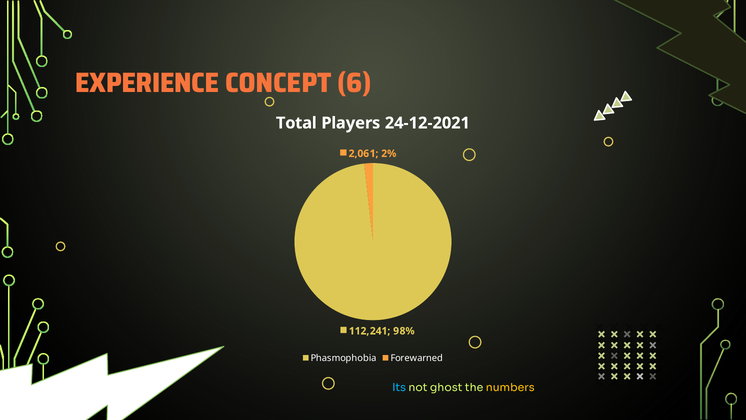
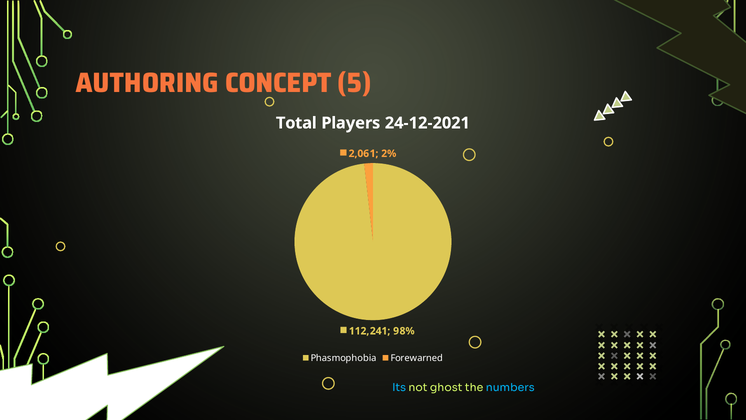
EXPERIENCE: EXPERIENCE -> AUTHORING
6: 6 -> 5
numbers colour: yellow -> light blue
